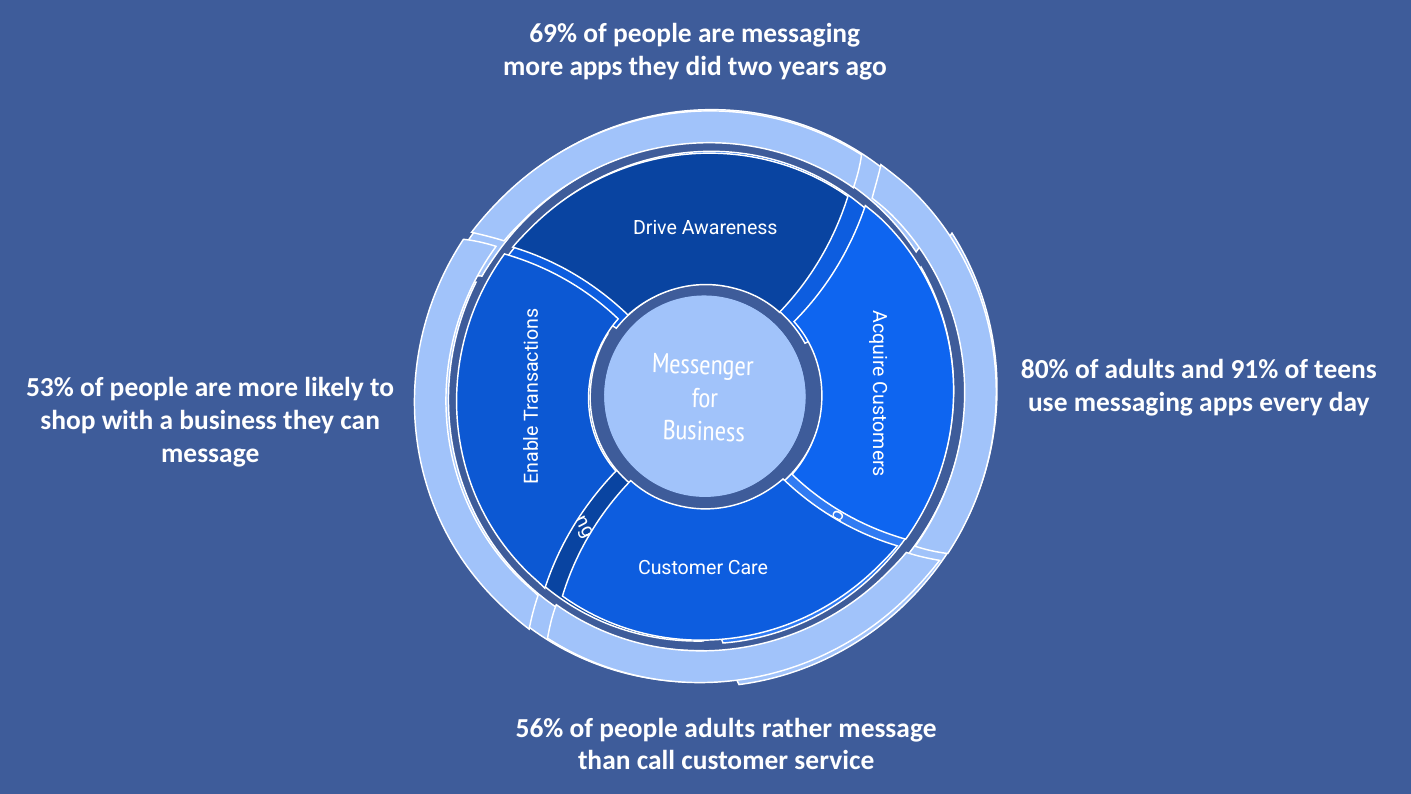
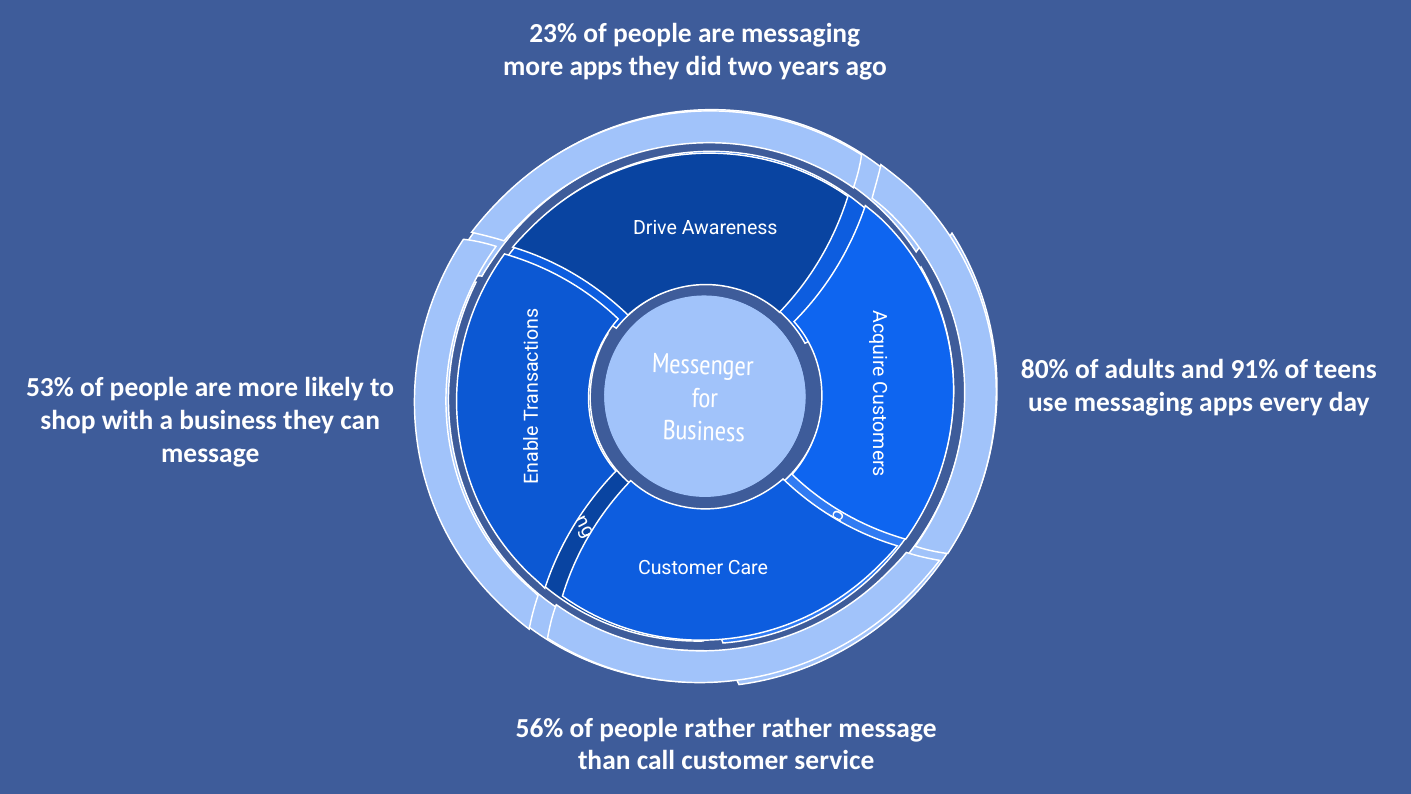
69%: 69% -> 23%
people adults: adults -> rather
